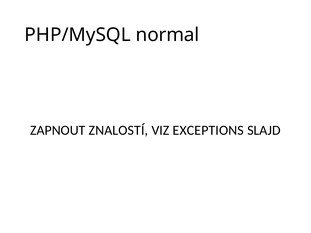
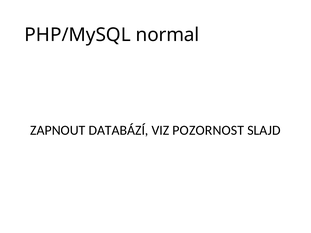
ZNALOSTÍ: ZNALOSTÍ -> DATABÁZÍ
EXCEPTIONS: EXCEPTIONS -> POZORNOST
